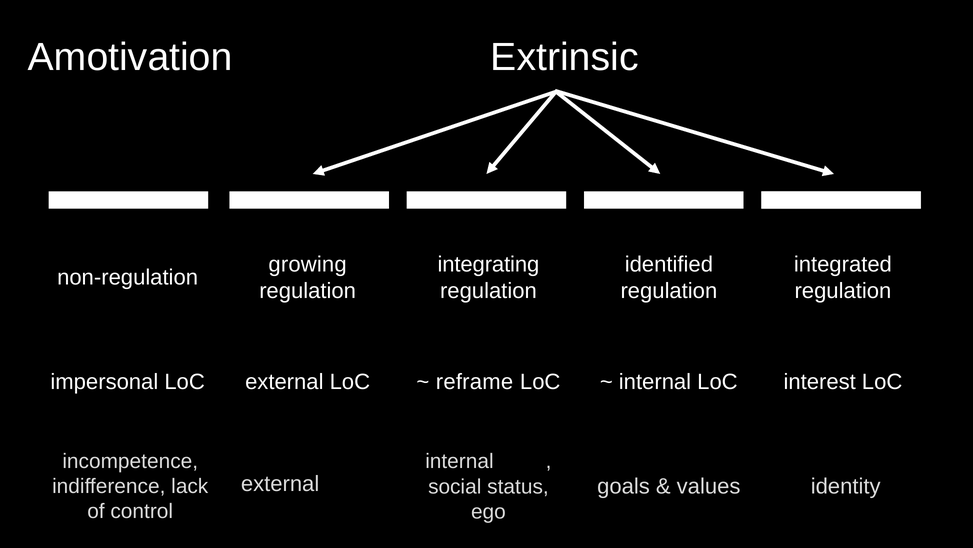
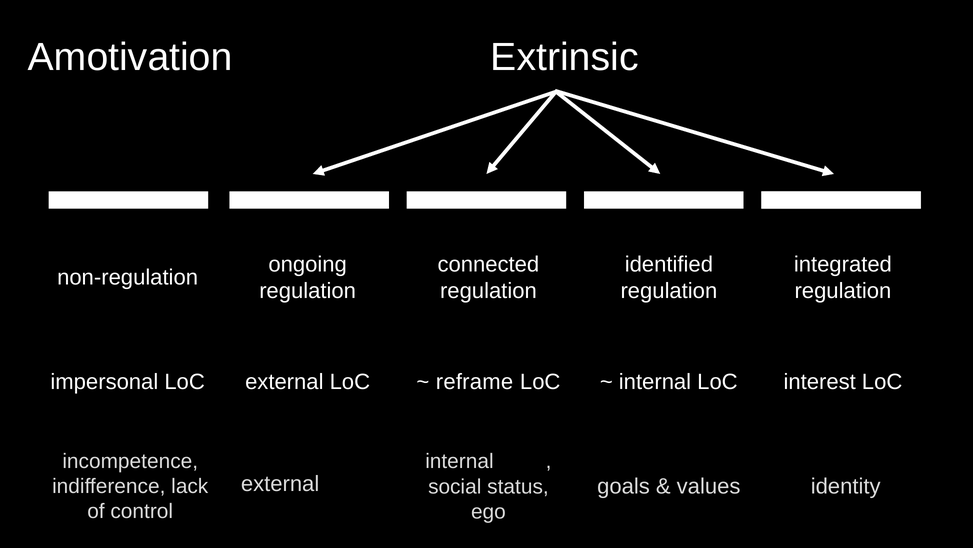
growing: growing -> ongoing
integrating: integrating -> connected
